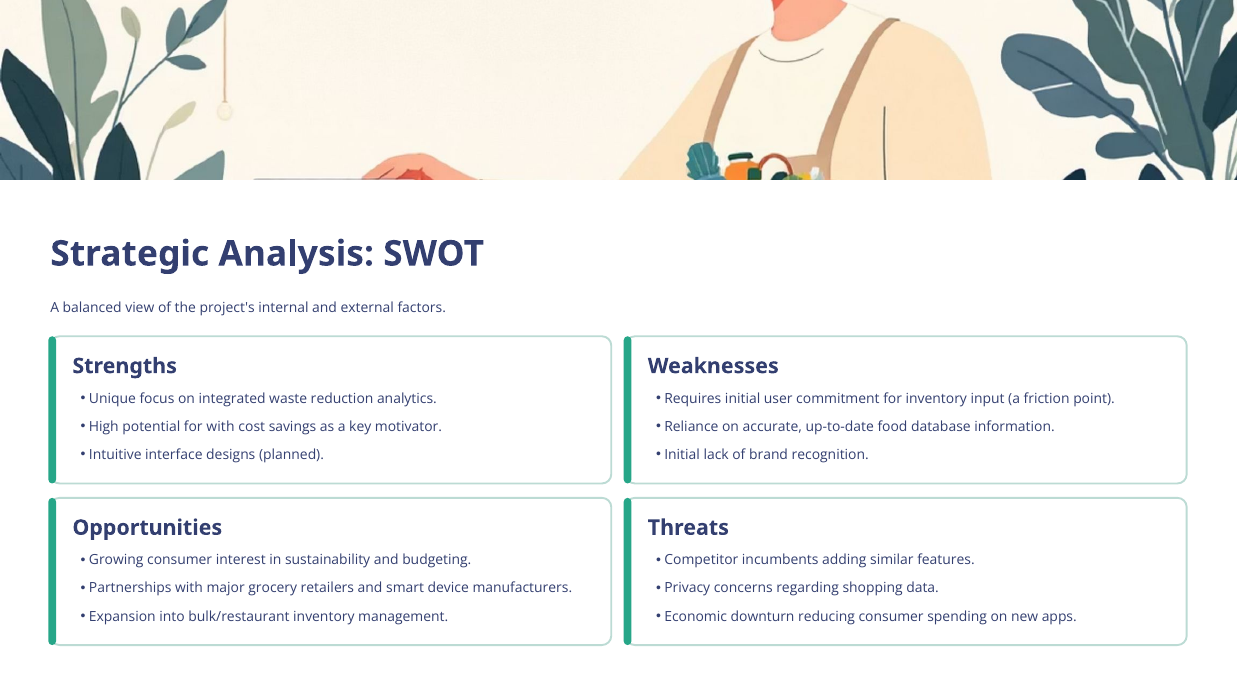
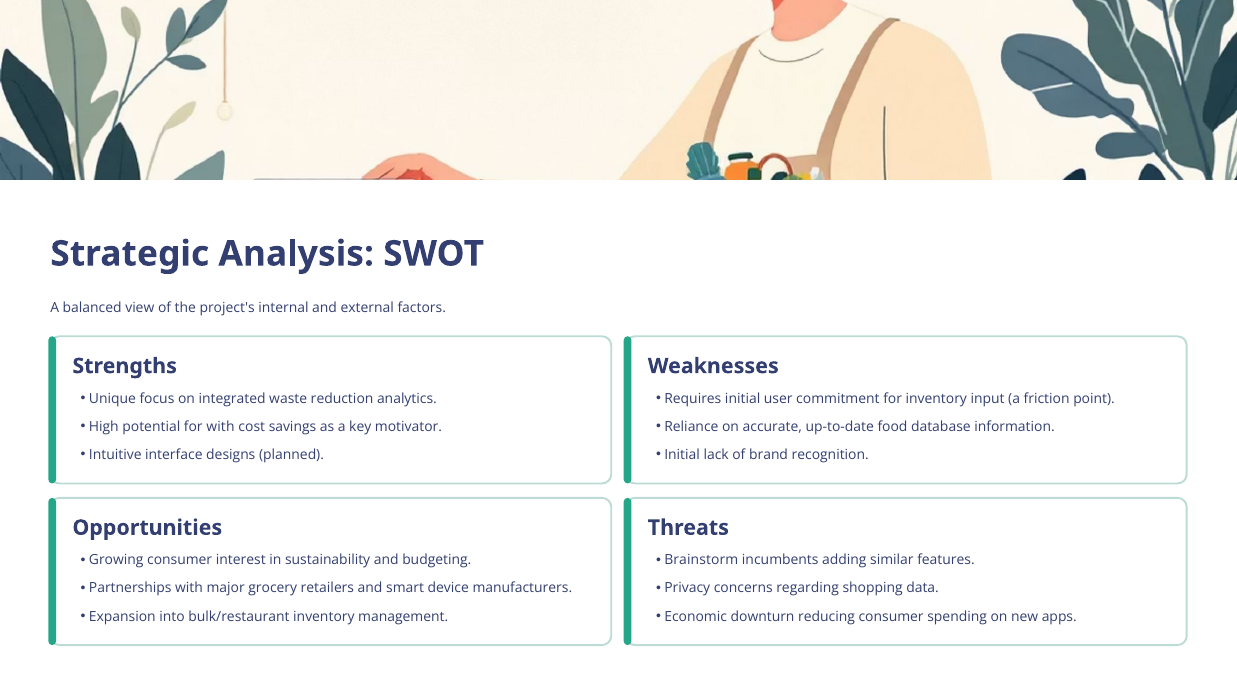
Competitor: Competitor -> Brainstorm
